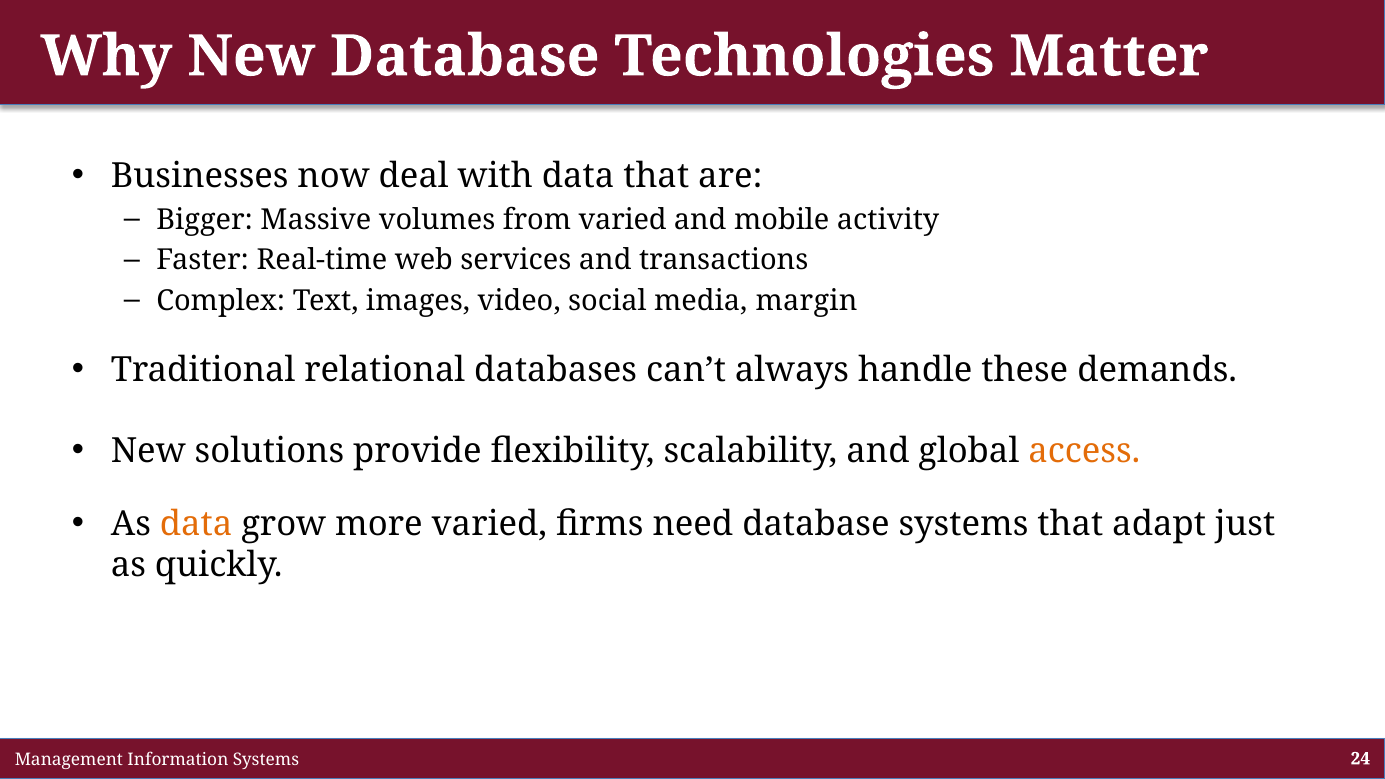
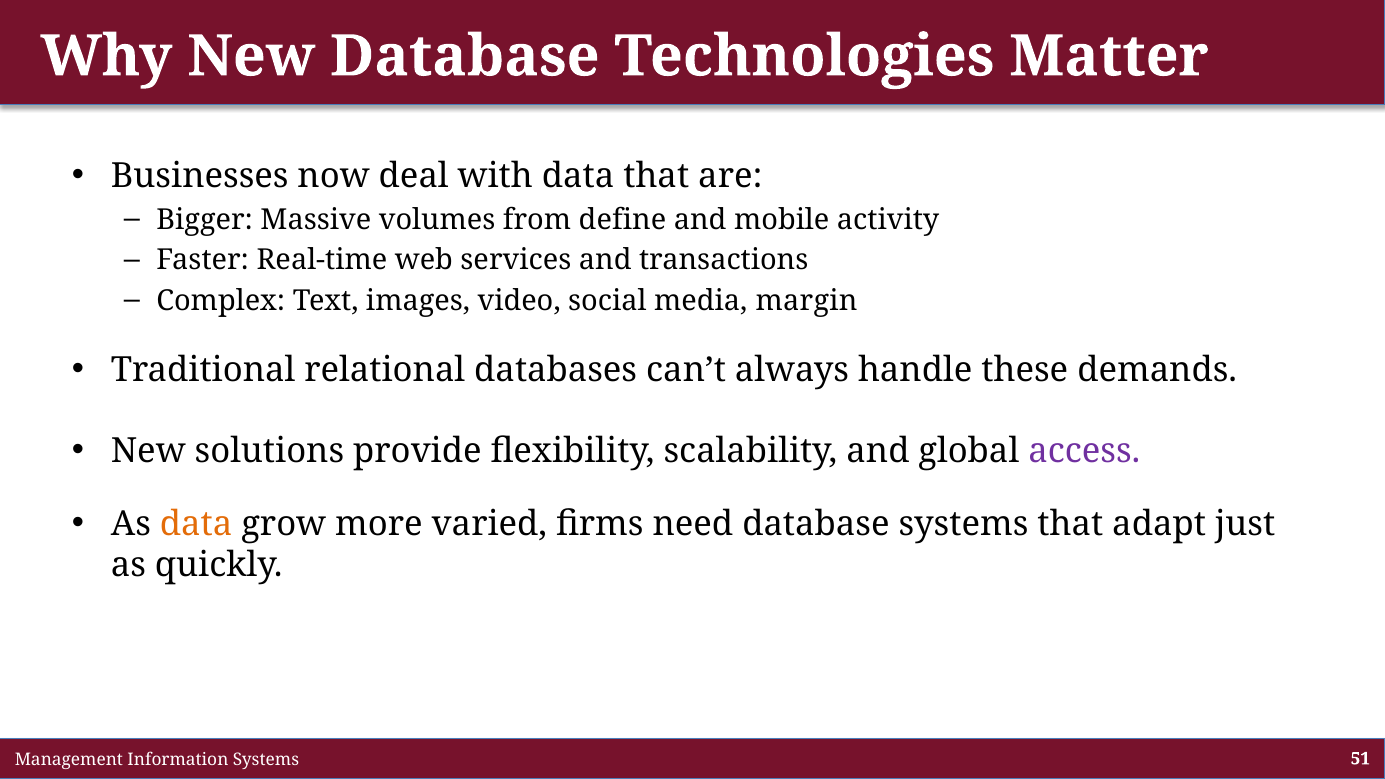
from varied: varied -> define
access colour: orange -> purple
24: 24 -> 51
